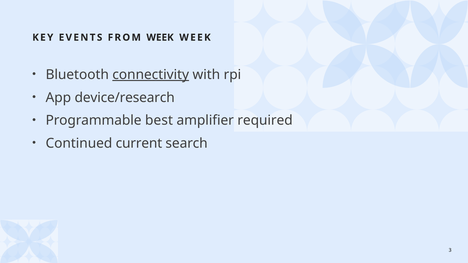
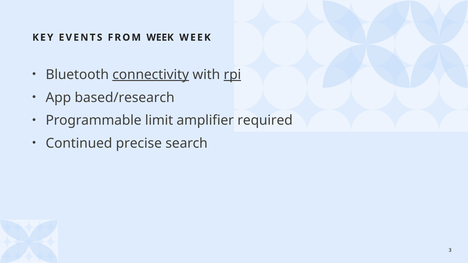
rpi underline: none -> present
device/research: device/research -> based/research
best: best -> limit
current: current -> precise
